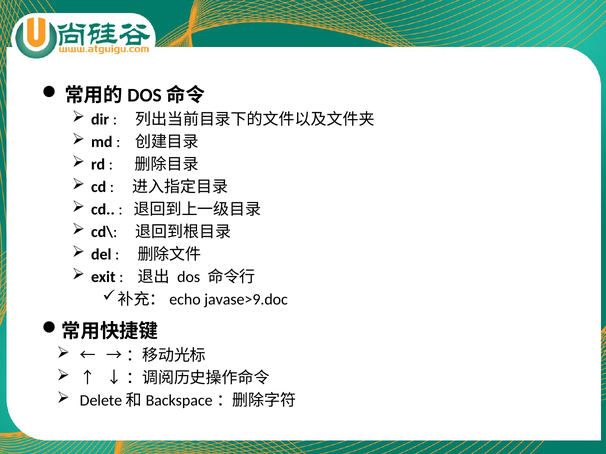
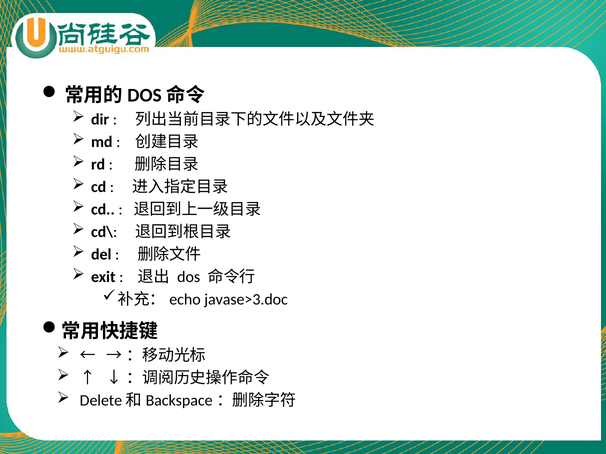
javase>9.doc: javase>9.doc -> javase>3.doc
